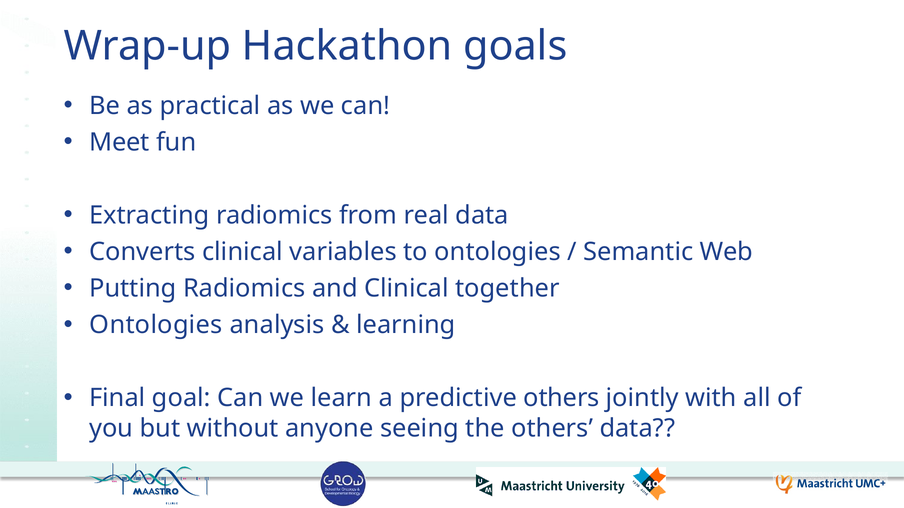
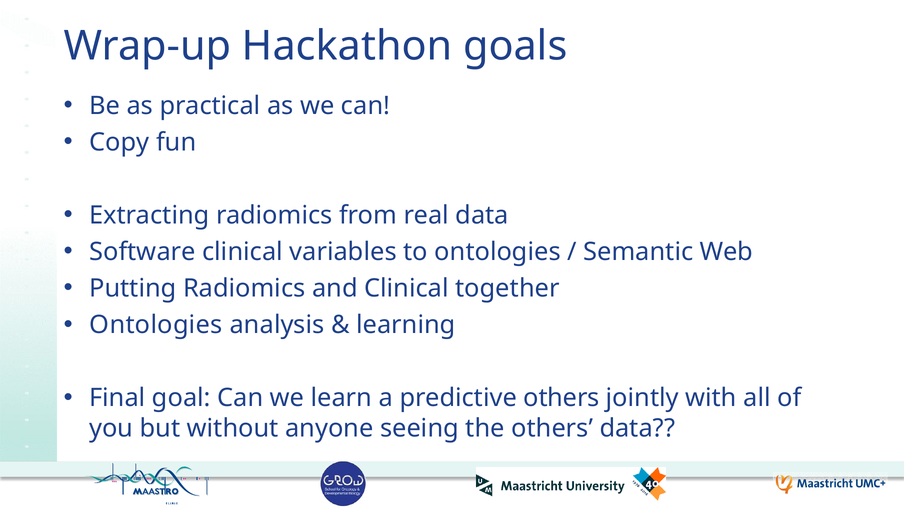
Meet: Meet -> Copy
Converts: Converts -> Software
